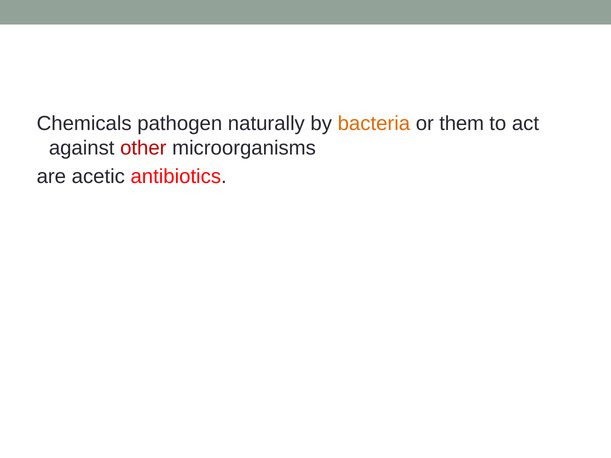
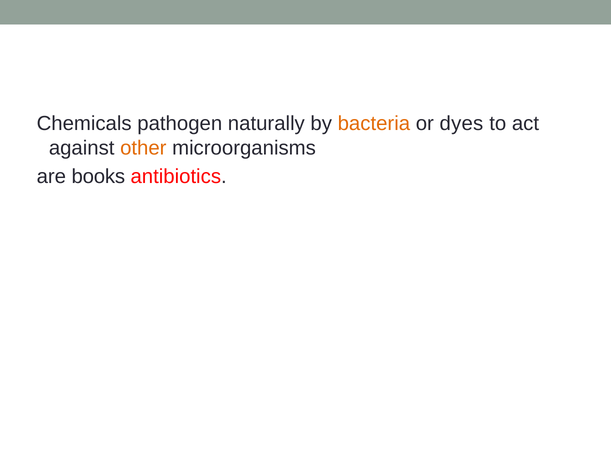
them: them -> dyes
other colour: red -> orange
acetic: acetic -> books
